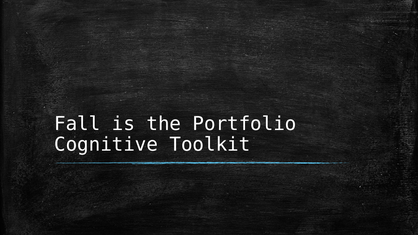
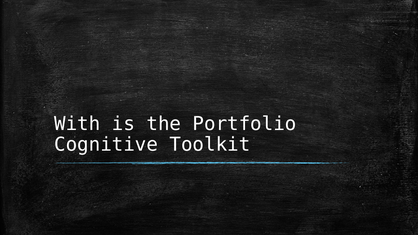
Fall: Fall -> With
